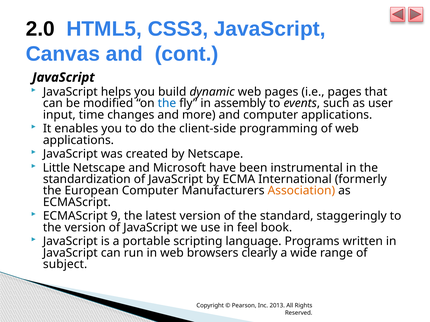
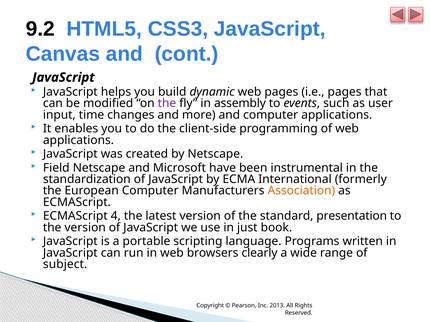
2.0: 2.0 -> 9.2
the at (167, 104) colour: blue -> purple
Little: Little -> Field
9: 9 -> 4
staggeringly: staggeringly -> presentation
feel: feel -> just
